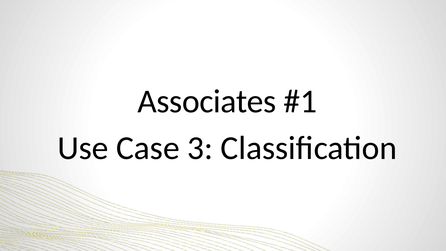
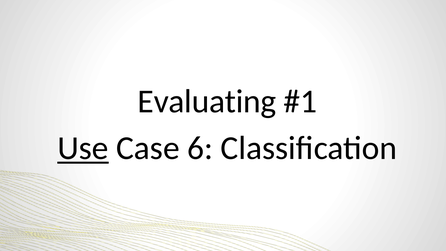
Associates: Associates -> Evaluating
Use underline: none -> present
3: 3 -> 6
